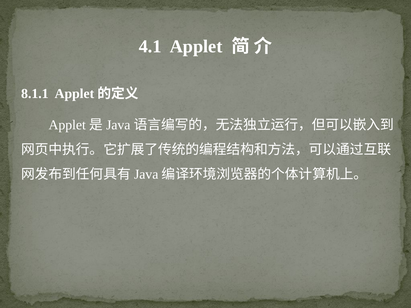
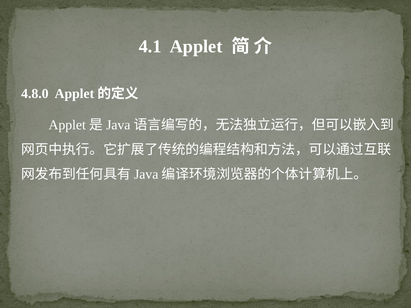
8.1.1: 8.1.1 -> 4.8.0
